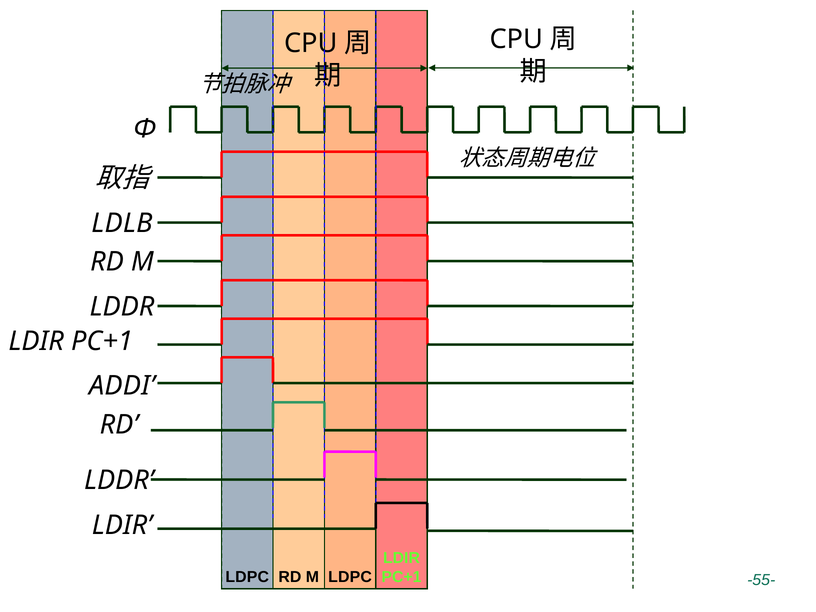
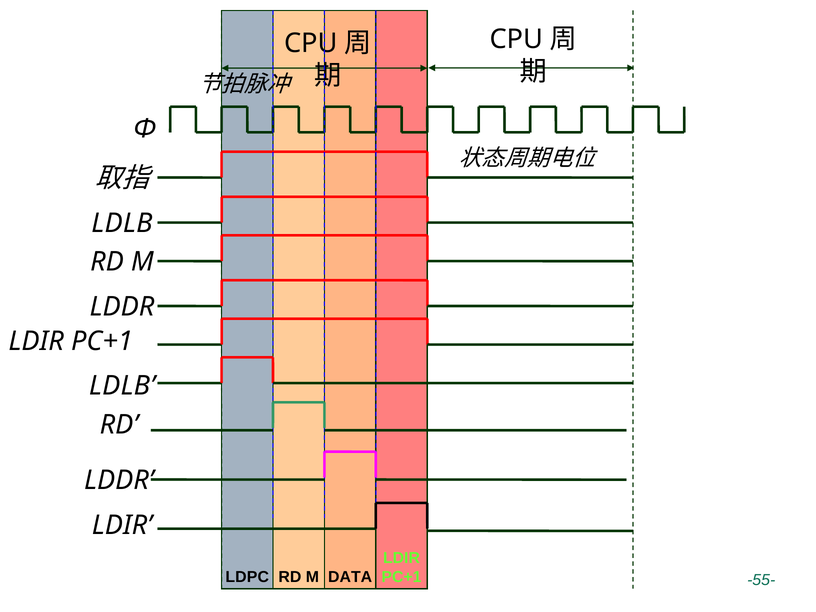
ADDI at (122, 386): ADDI -> LDLB
M LDPC: LDPC -> DATA
